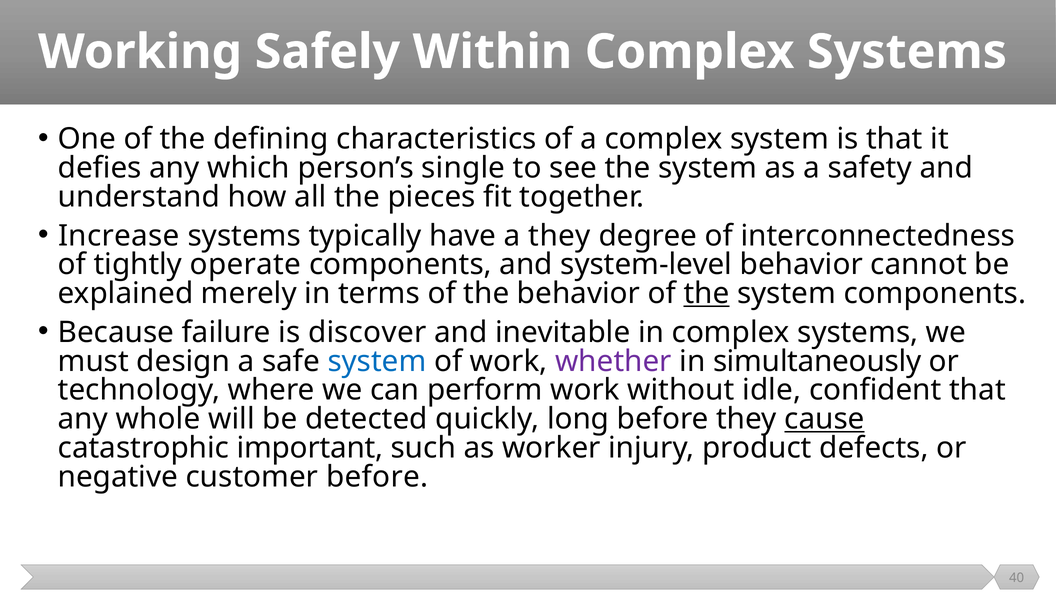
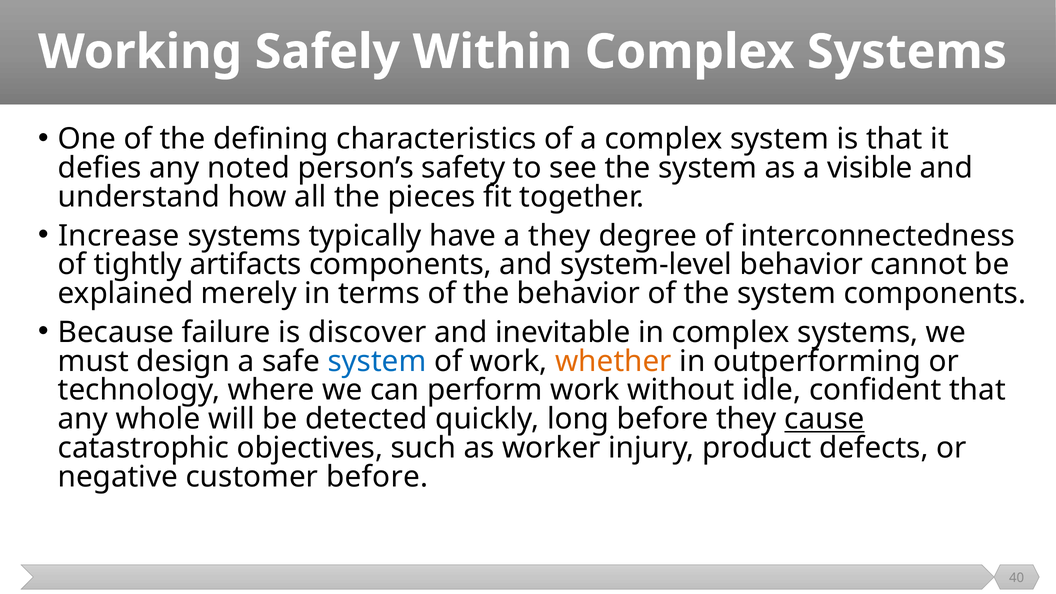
which: which -> noted
single: single -> safety
safety: safety -> visible
operate: operate -> artifacts
the at (706, 294) underline: present -> none
whether colour: purple -> orange
simultaneously: simultaneously -> outperforming
important: important -> objectives
